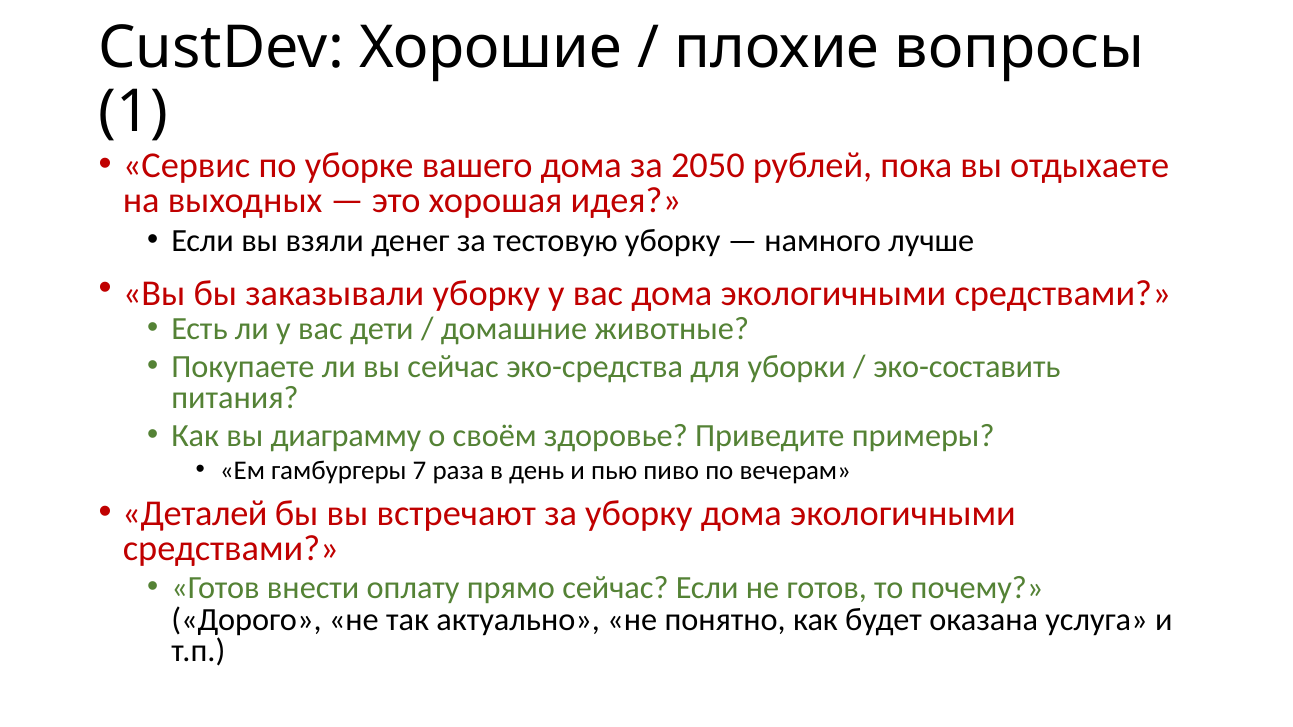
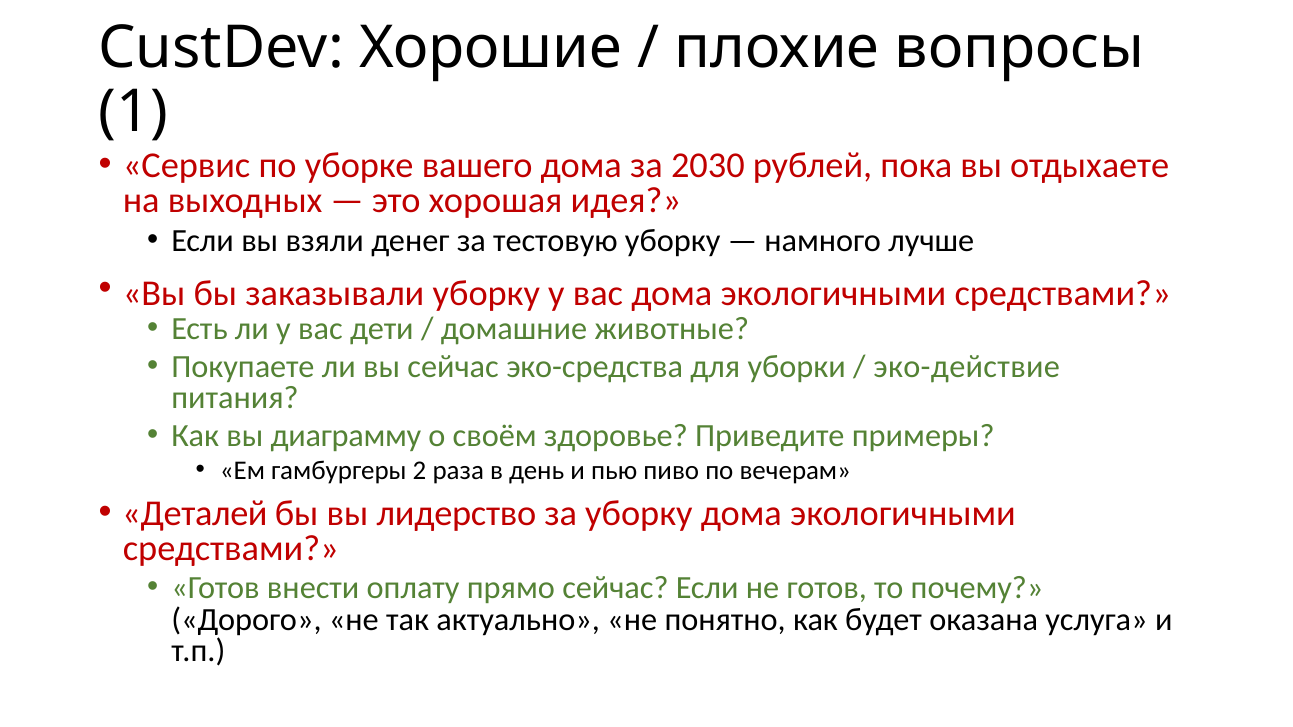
2050: 2050 -> 2030
эко-составить: эко-составить -> эко-действие
7: 7 -> 2
встречают: встречают -> лидерство
